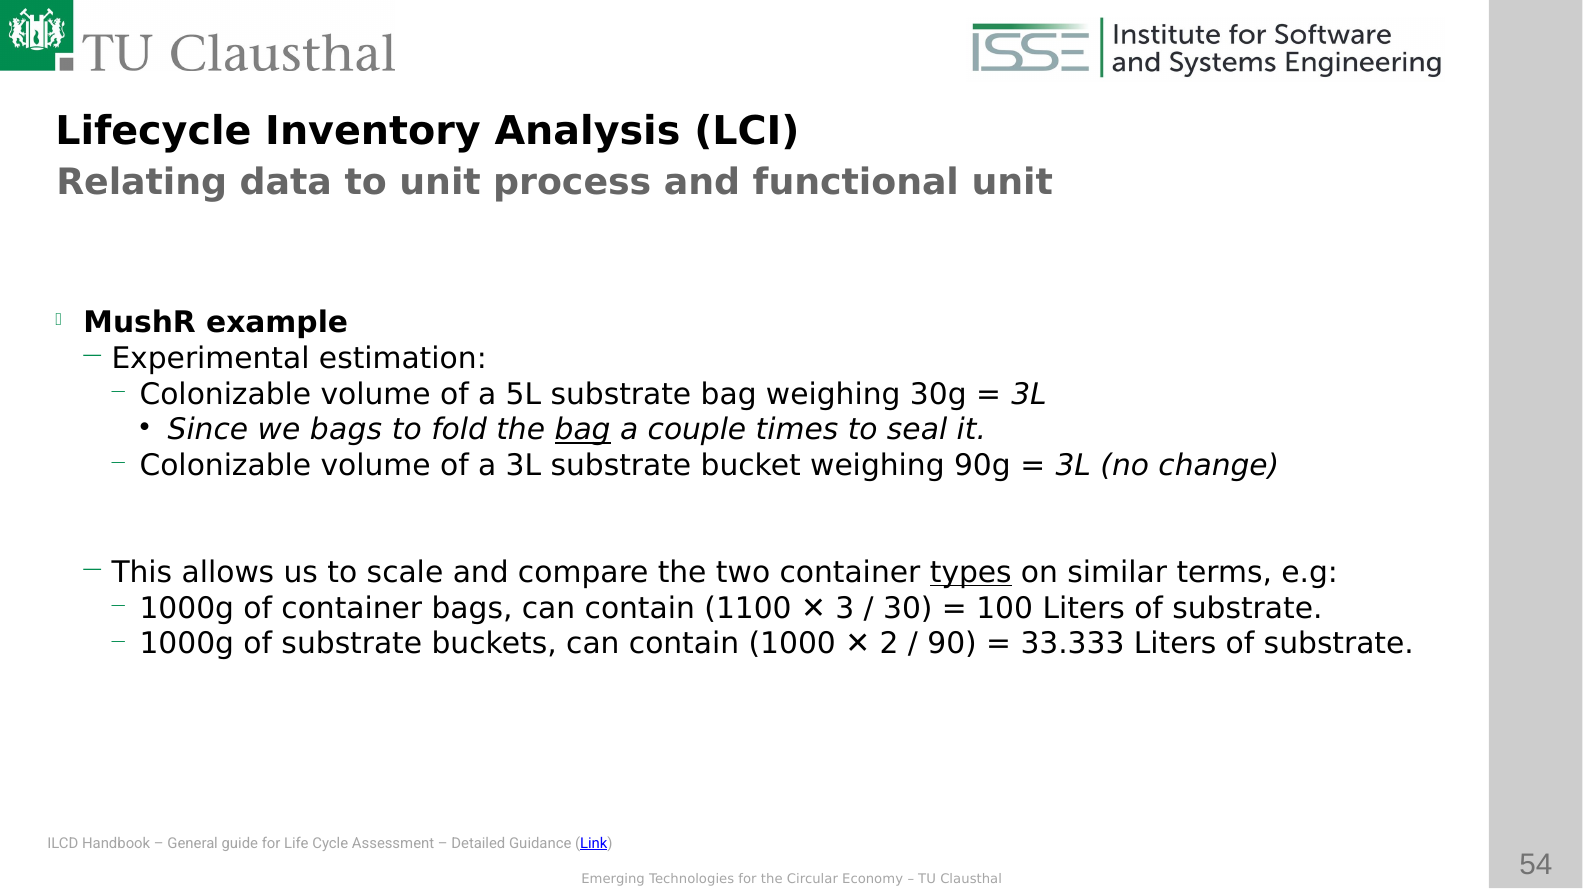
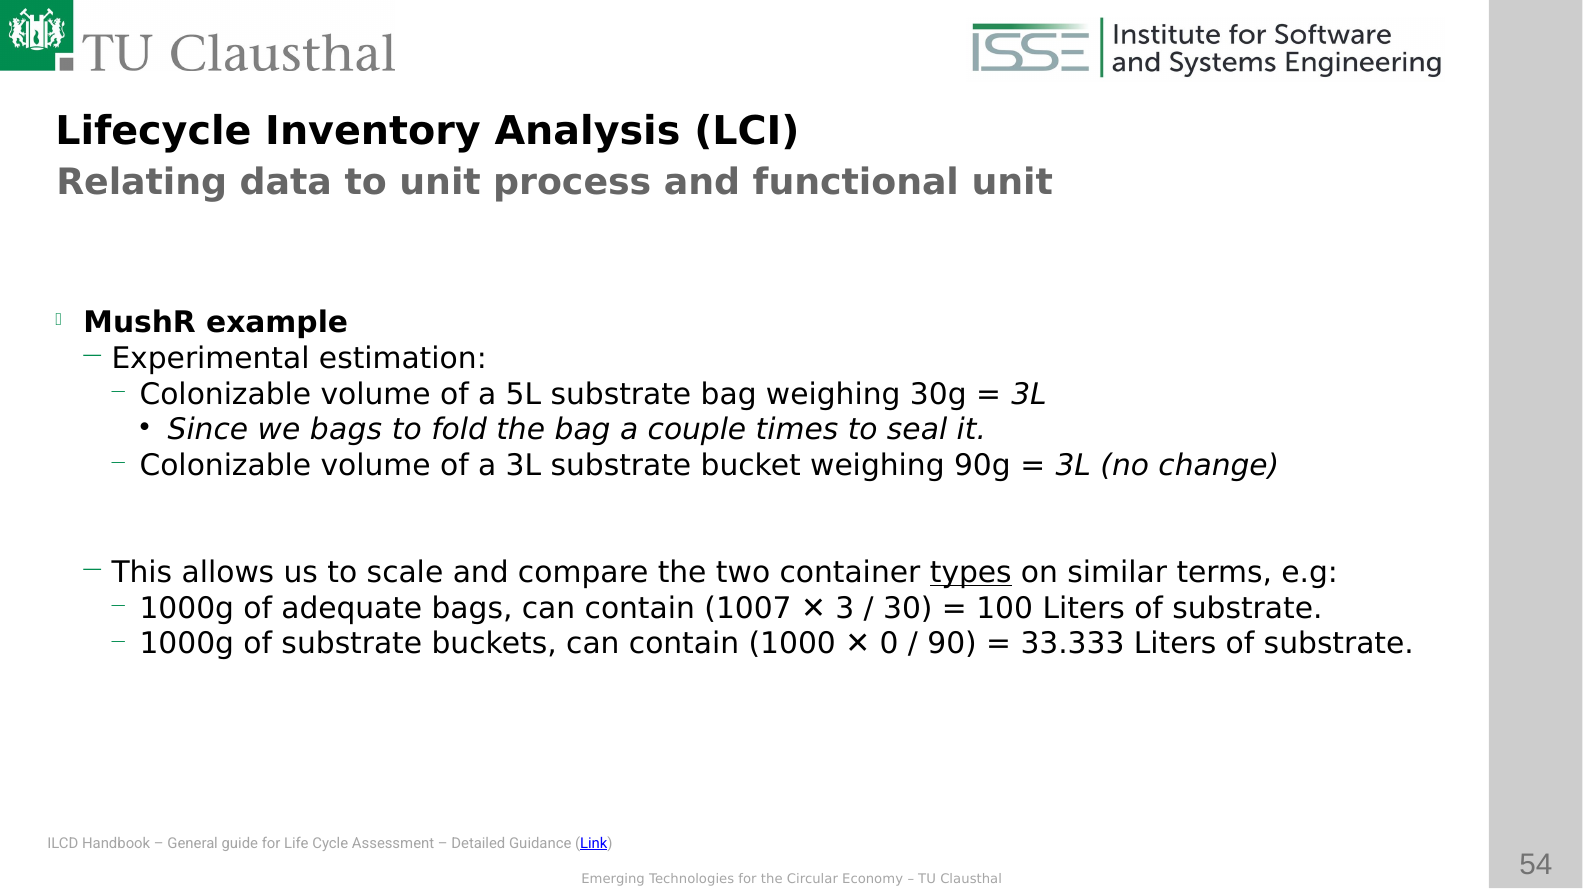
bag at (583, 430) underline: present -> none
of container: container -> adequate
1100: 1100 -> 1007
2: 2 -> 0
